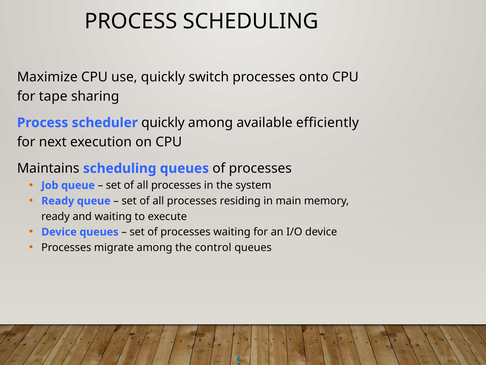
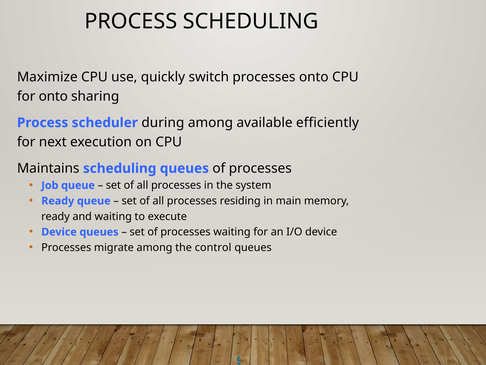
for tape: tape -> onto
scheduler quickly: quickly -> during
